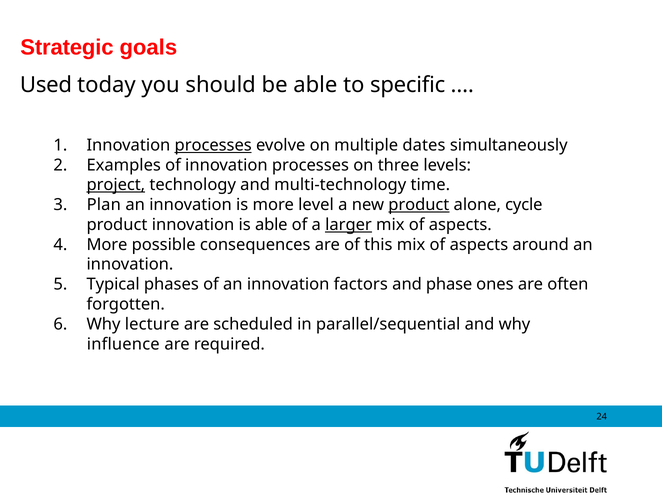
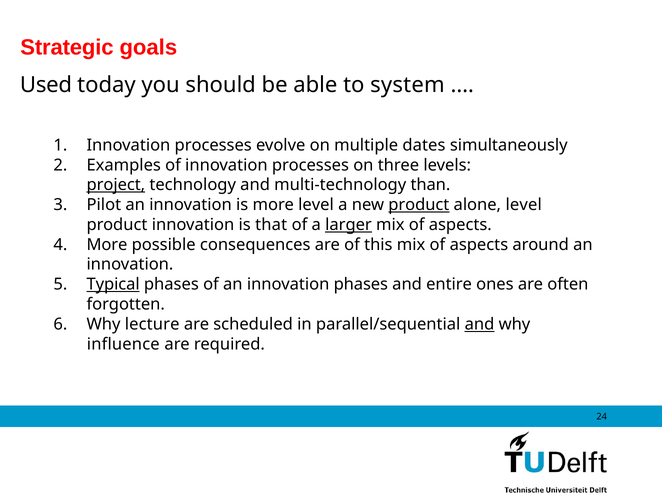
specific: specific -> system
processes at (213, 145) underline: present -> none
time: time -> than
Plan: Plan -> Pilot
alone cycle: cycle -> level
is able: able -> that
Typical underline: none -> present
innovation factors: factors -> phases
phase: phase -> entire
and at (480, 324) underline: none -> present
